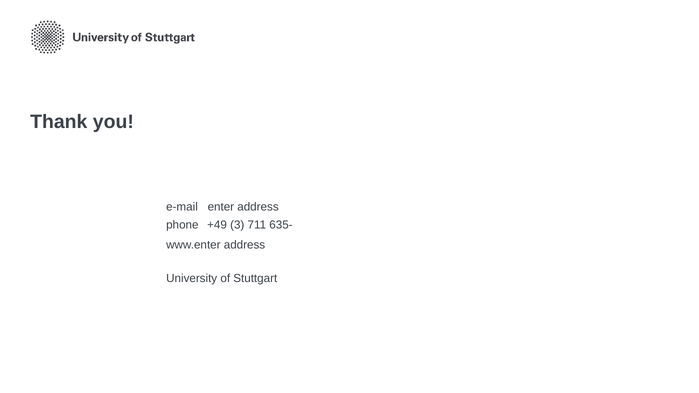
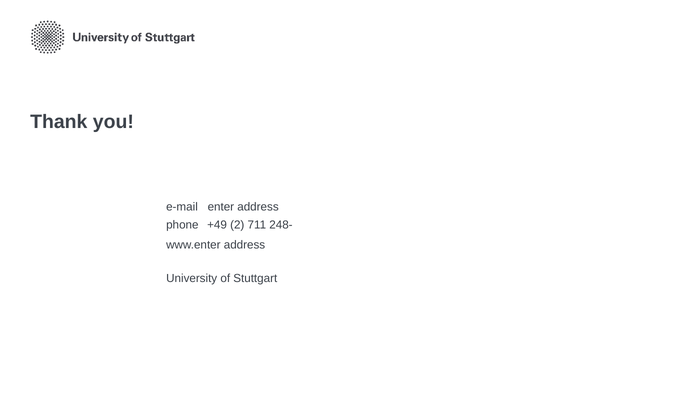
3: 3 -> 2
635-: 635- -> 248-
